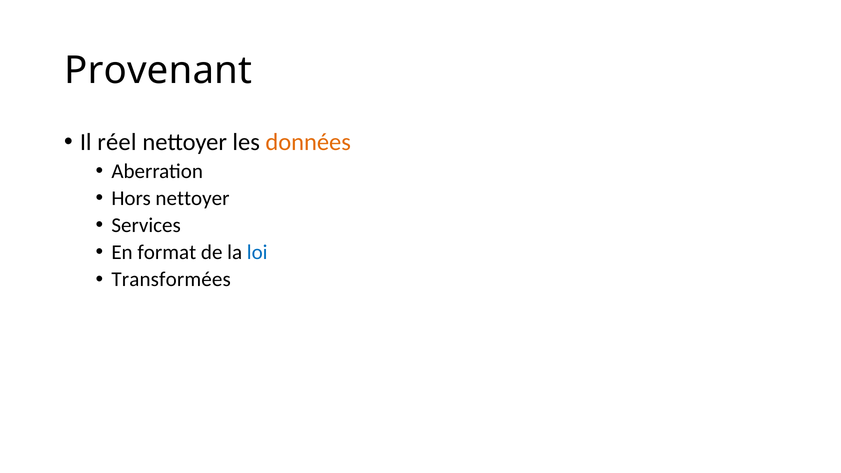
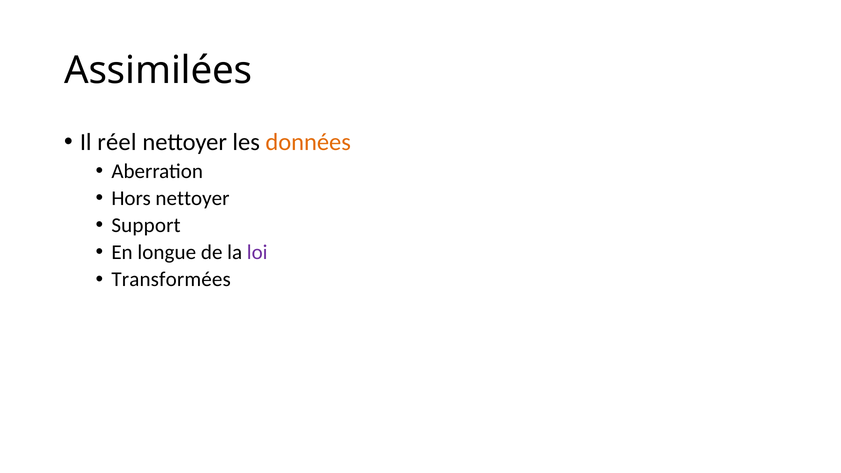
Provenant: Provenant -> Assimilées
Services: Services -> Support
format: format -> longue
loi colour: blue -> purple
